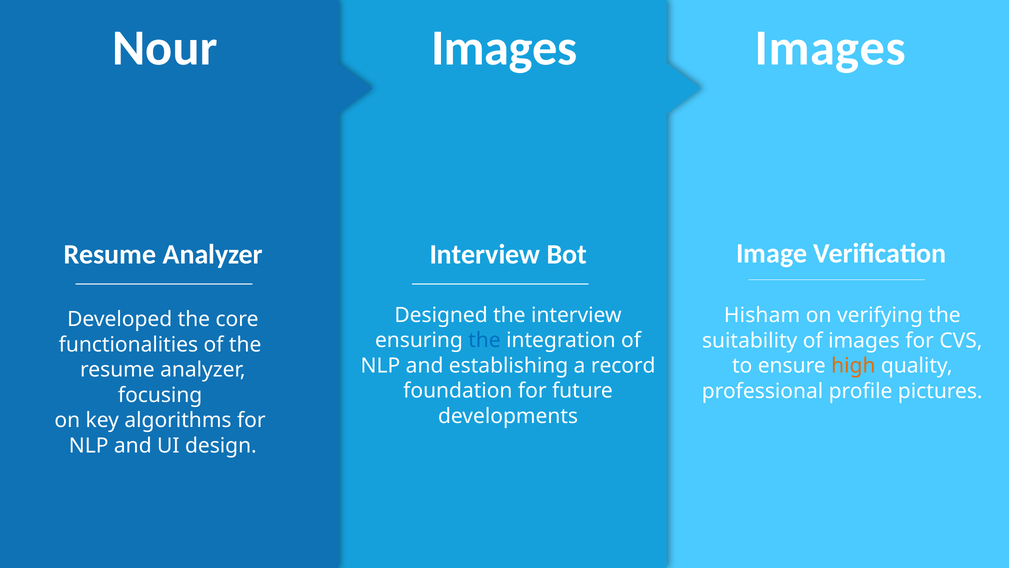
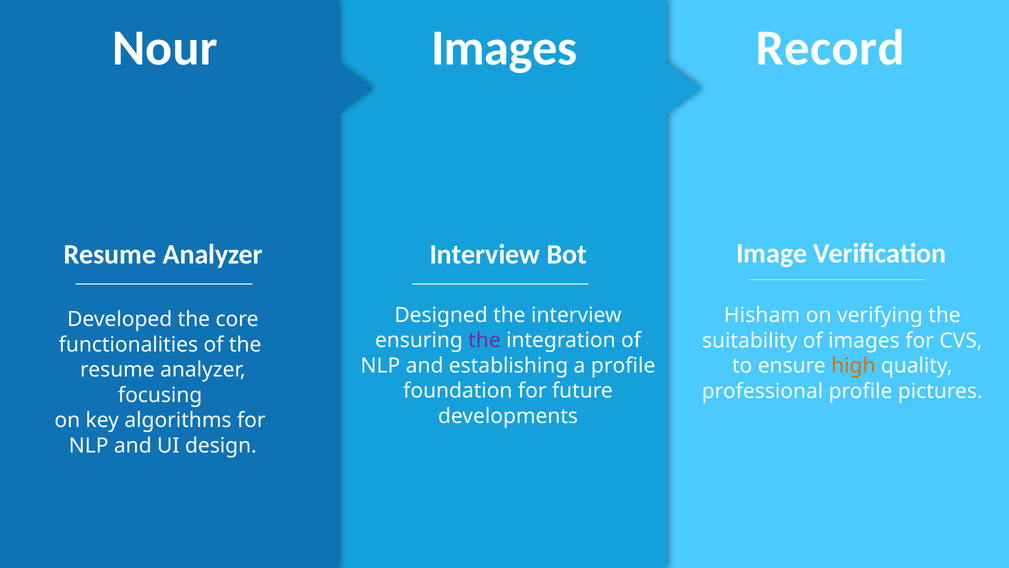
Images at (830, 48): Images -> Record
the at (484, 340) colour: blue -> purple
a record: record -> profile
